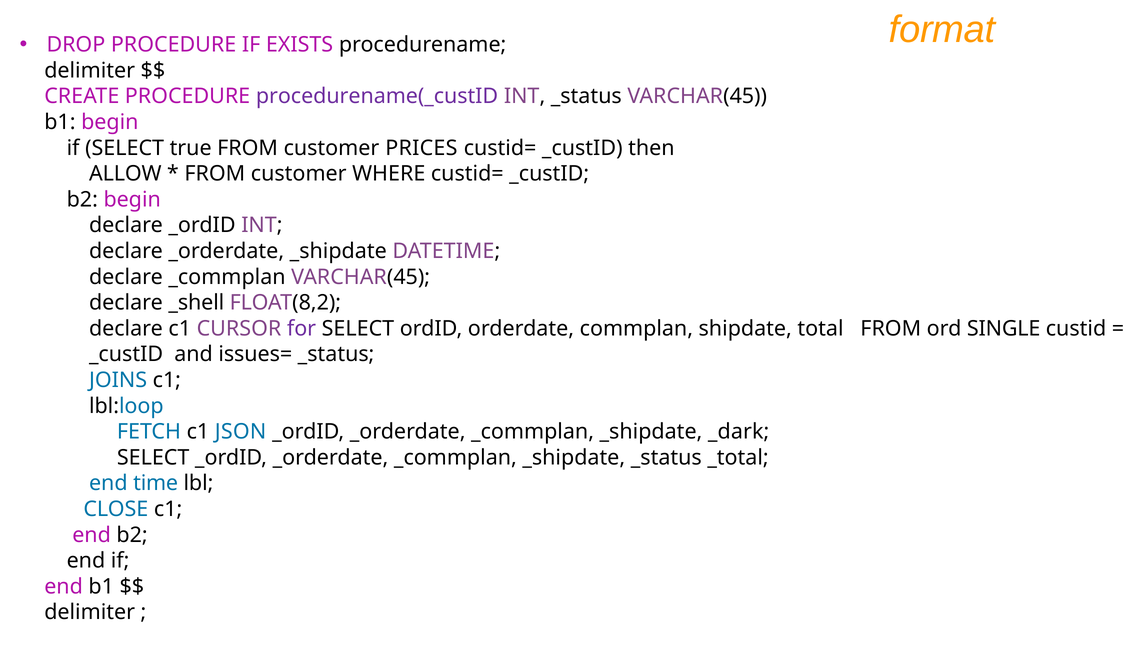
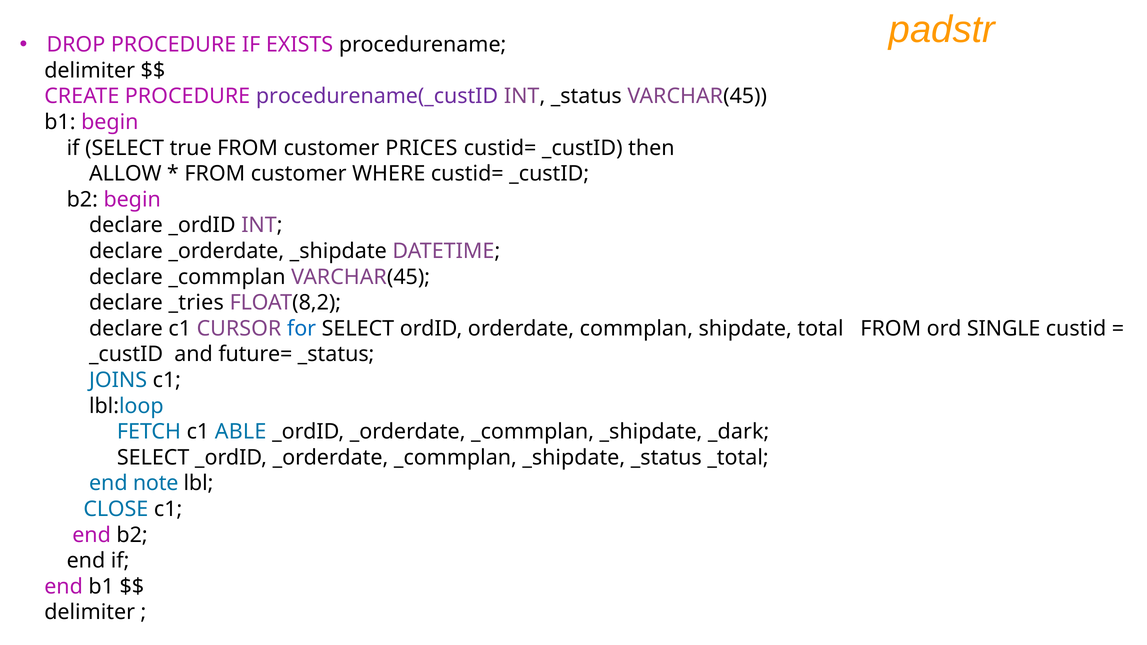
format: format -> padstr
_shell: _shell -> _tries
for colour: purple -> blue
issues=: issues= -> future=
JSON: JSON -> ABLE
time: time -> note
